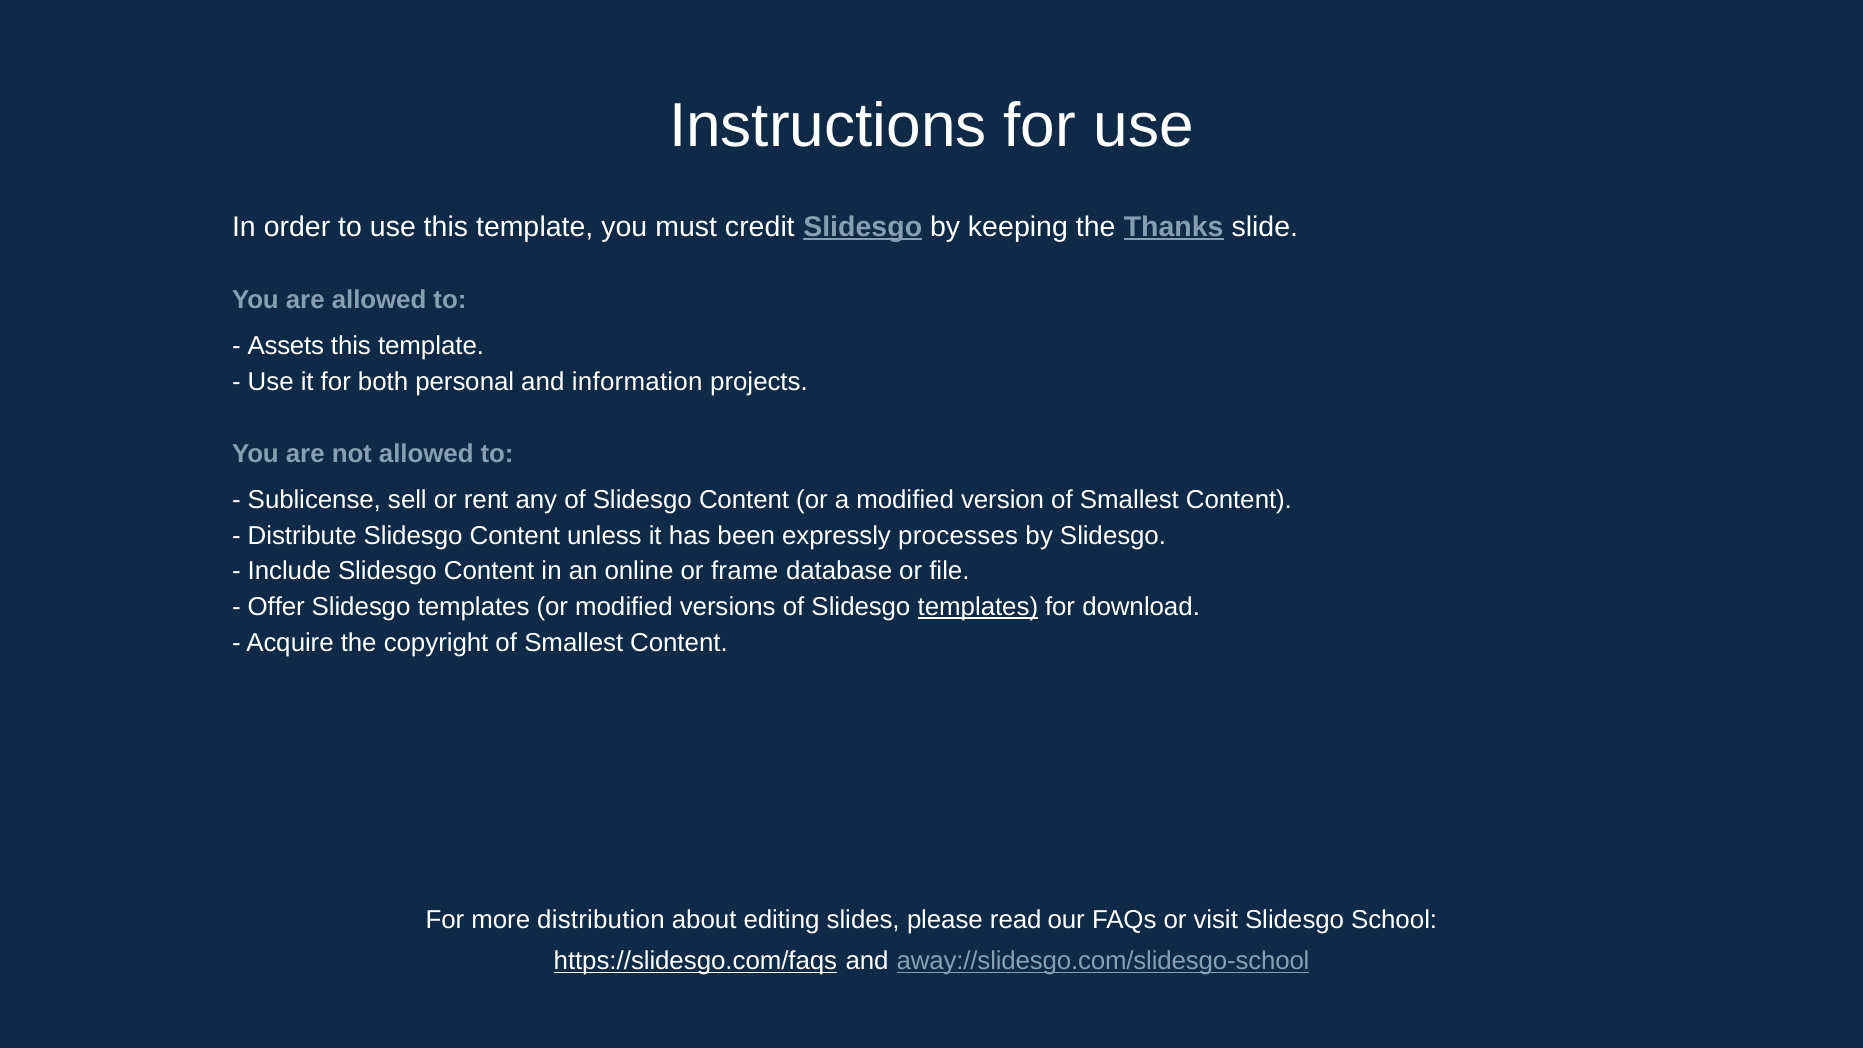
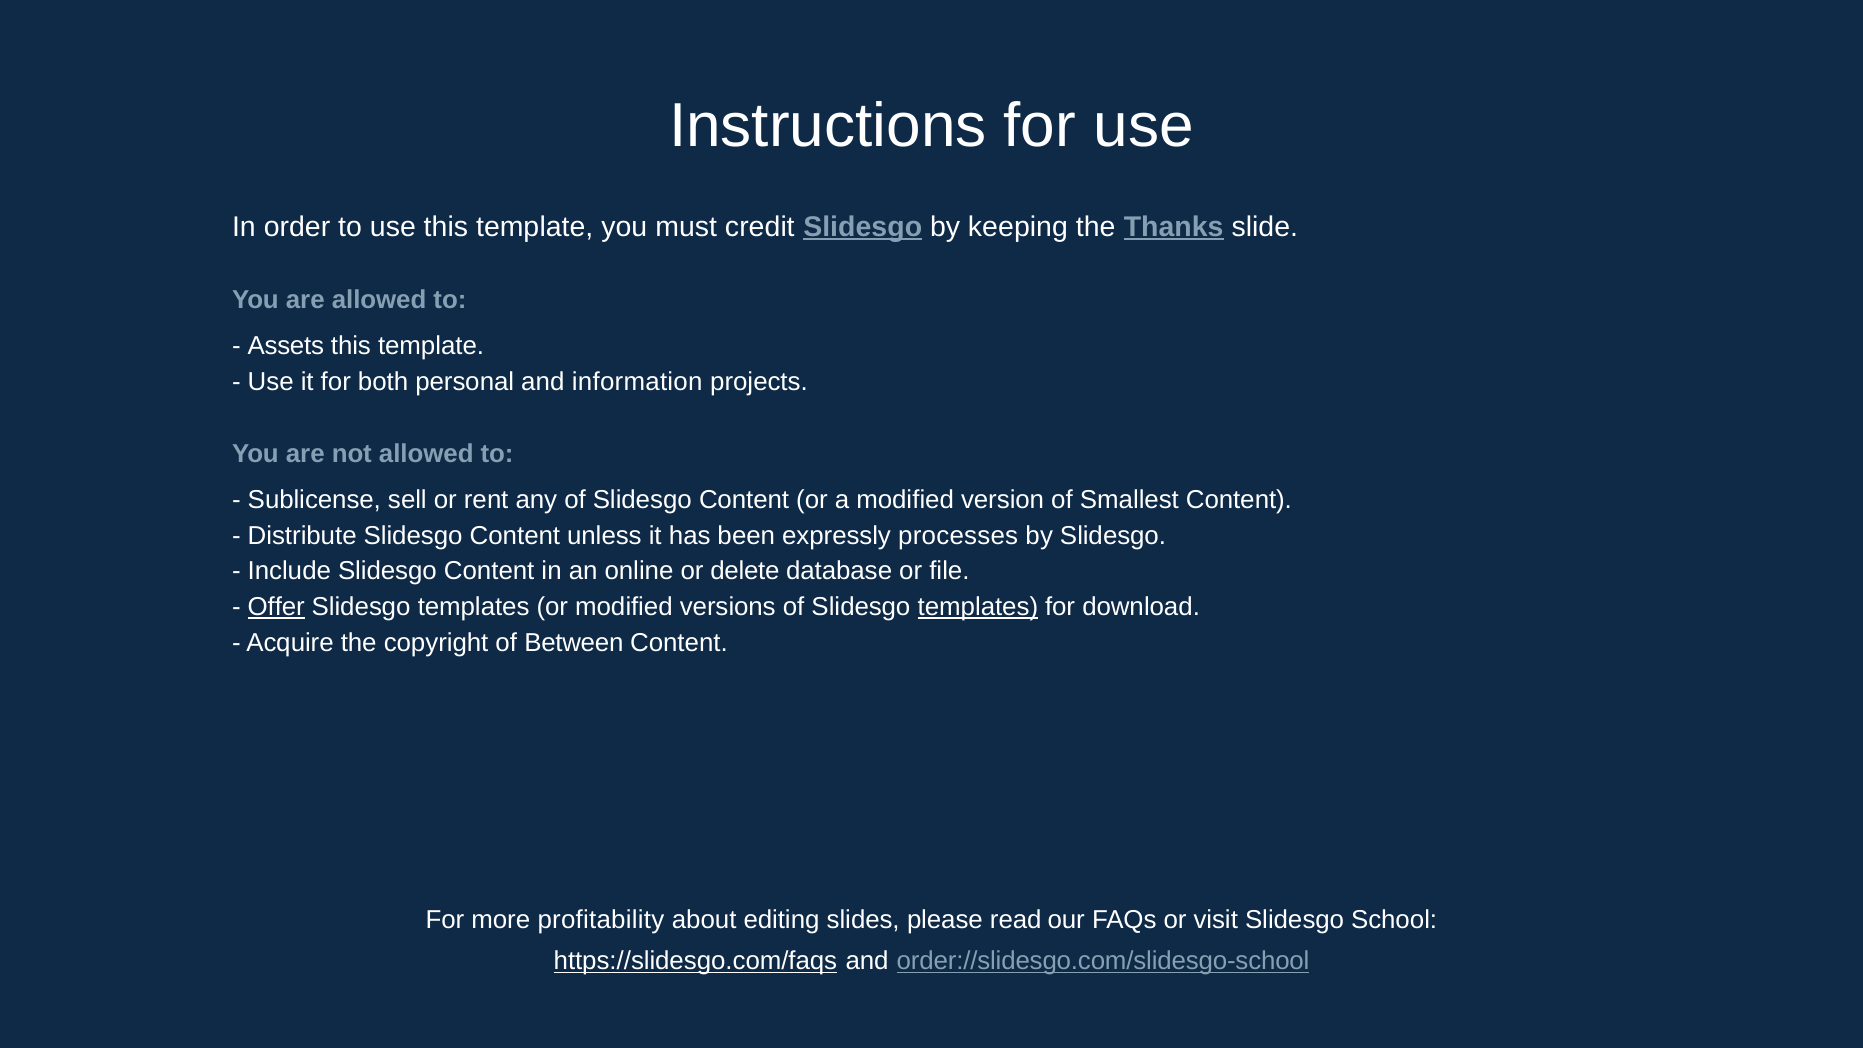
frame: frame -> delete
Offer underline: none -> present
copyright of Smallest: Smallest -> Between
distribution: distribution -> profitability
away://slidesgo.com/slidesgo-school: away://slidesgo.com/slidesgo-school -> order://slidesgo.com/slidesgo-school
